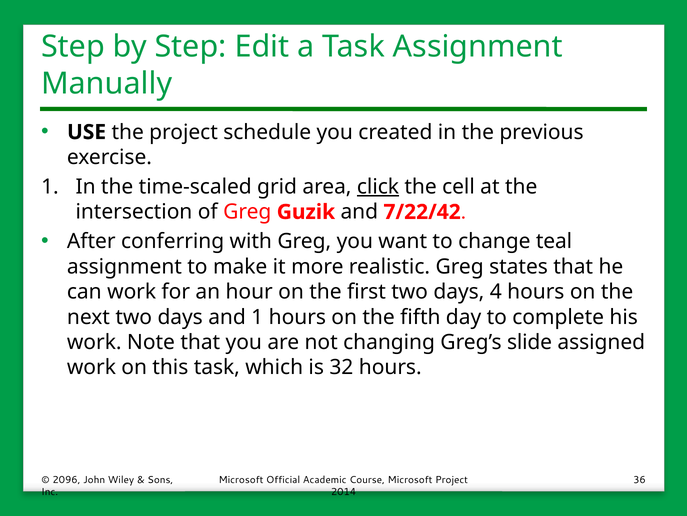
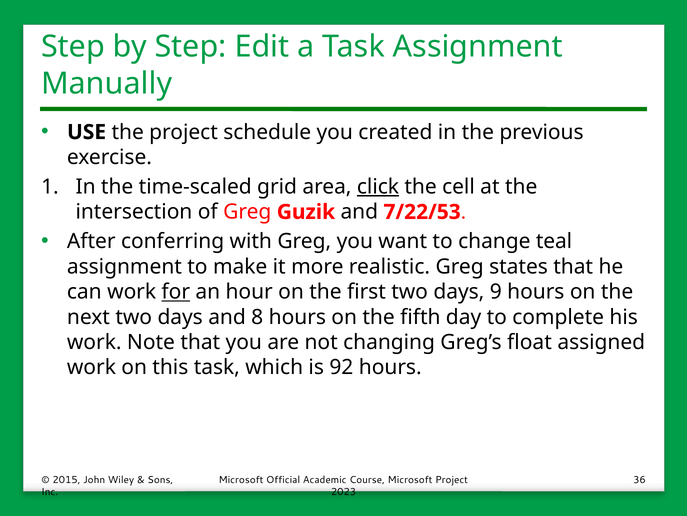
7/22/42: 7/22/42 -> 7/22/53
for underline: none -> present
4: 4 -> 9
and 1: 1 -> 8
slide: slide -> float
32: 32 -> 92
2096: 2096 -> 2015
2014: 2014 -> 2023
